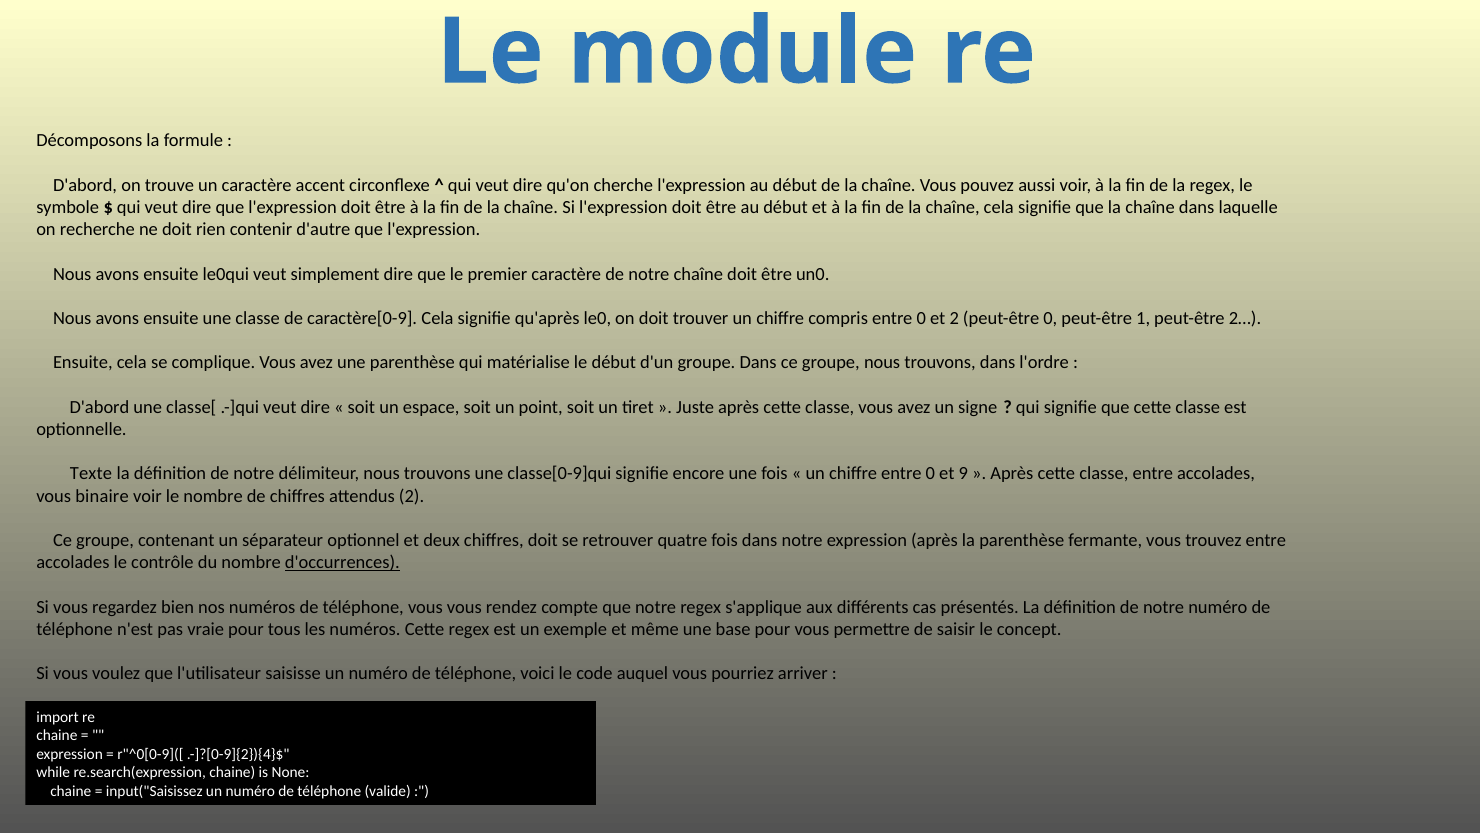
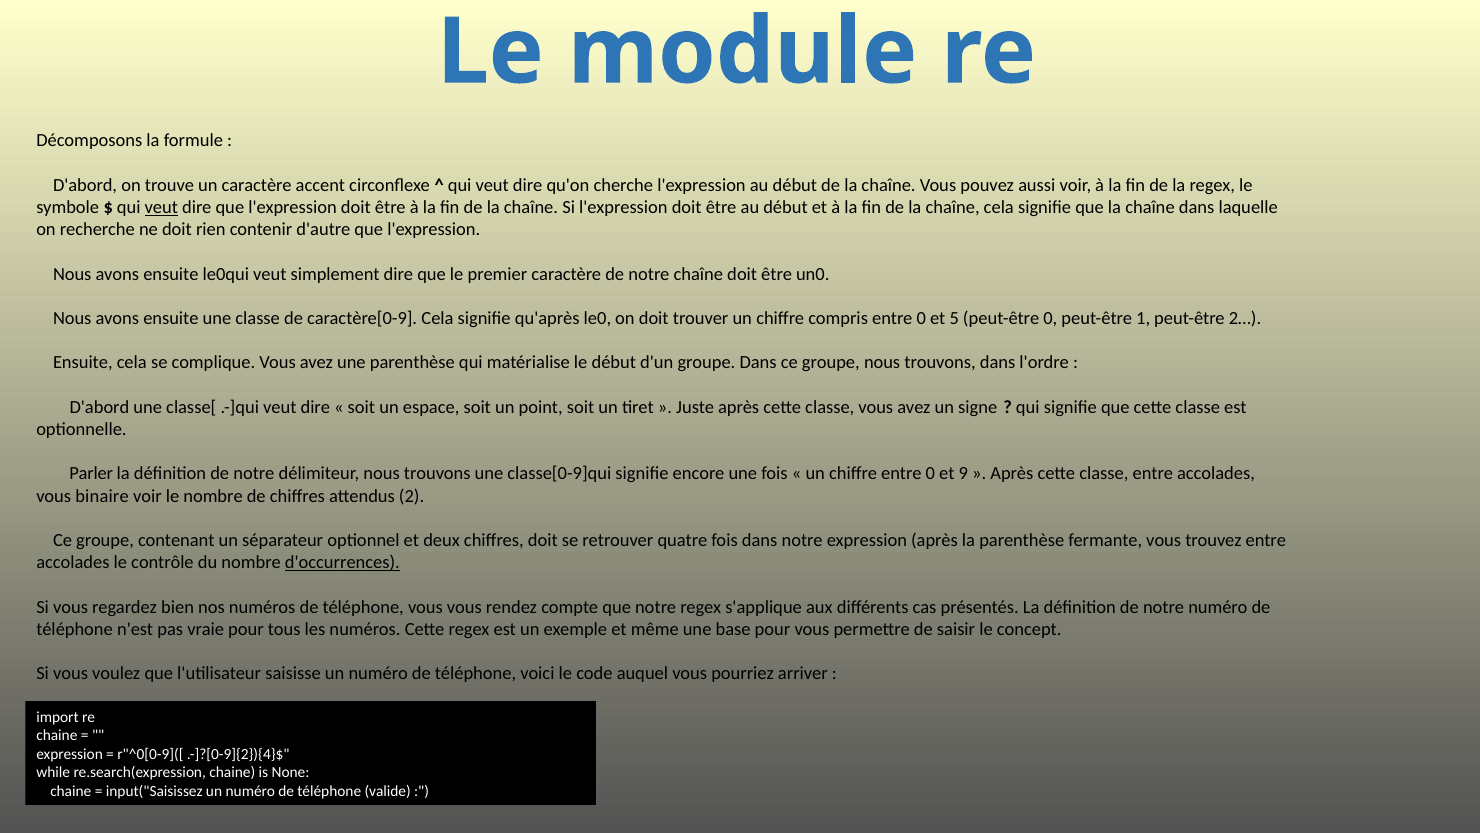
veut at (161, 207) underline: none -> present
et 2: 2 -> 5
Texte: Texte -> Parler
